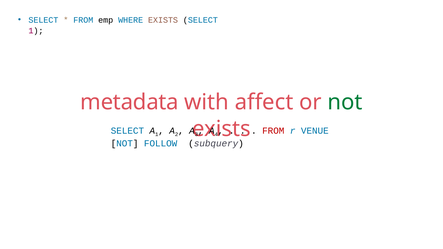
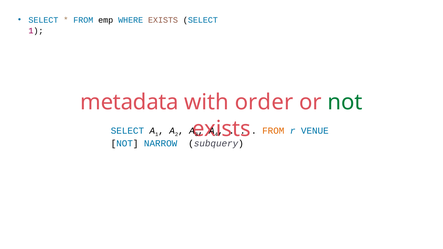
affect: affect -> order
FROM at (273, 131) colour: red -> orange
FOLLOW: FOLLOW -> NARROW
